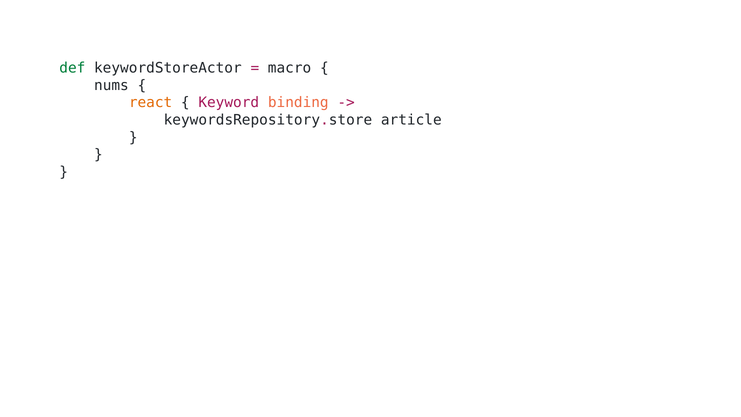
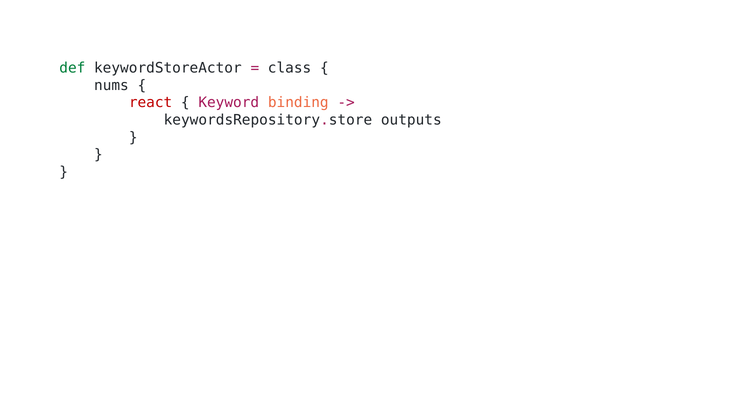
macro: macro -> class
react colour: orange -> red
article: article -> outputs
